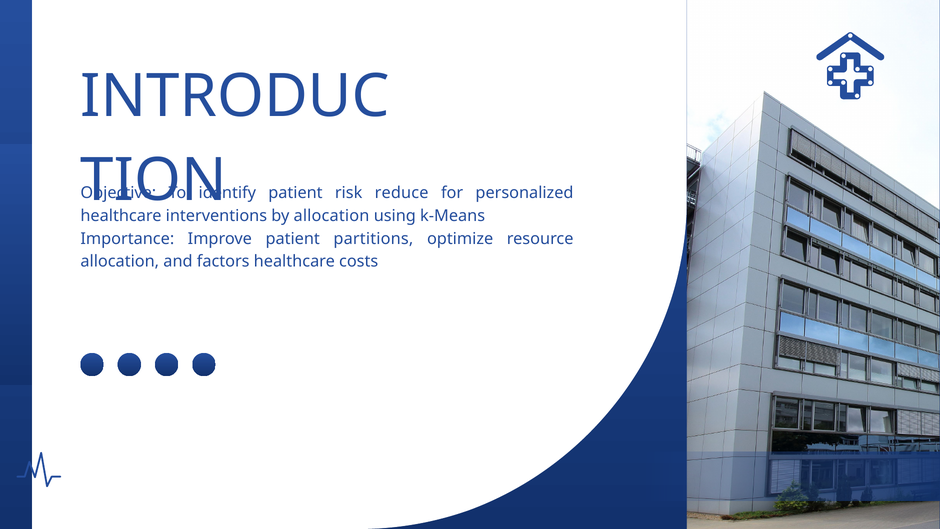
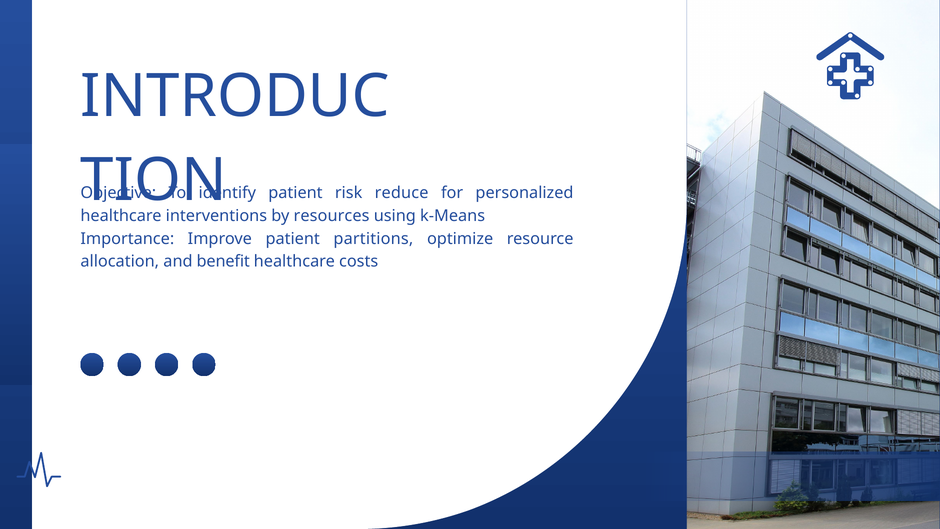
by allocation: allocation -> resources
factors: factors -> benefit
